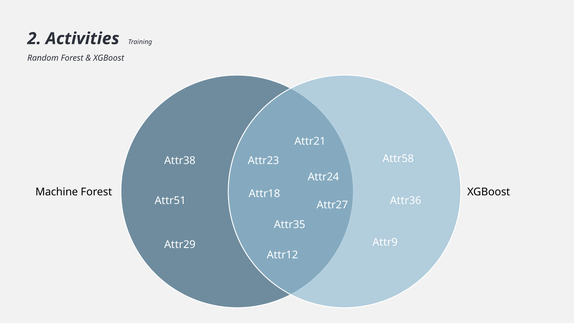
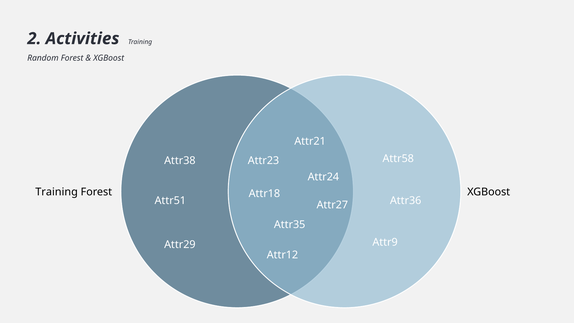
Machine at (57, 192): Machine -> Training
